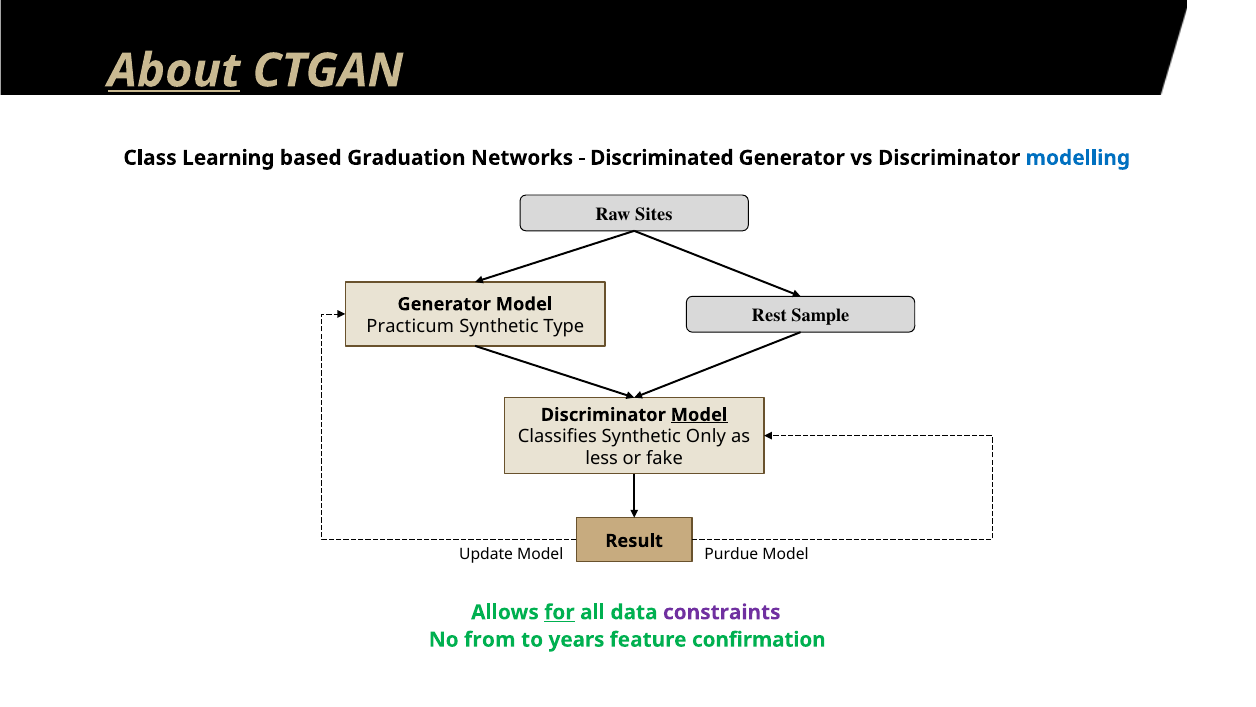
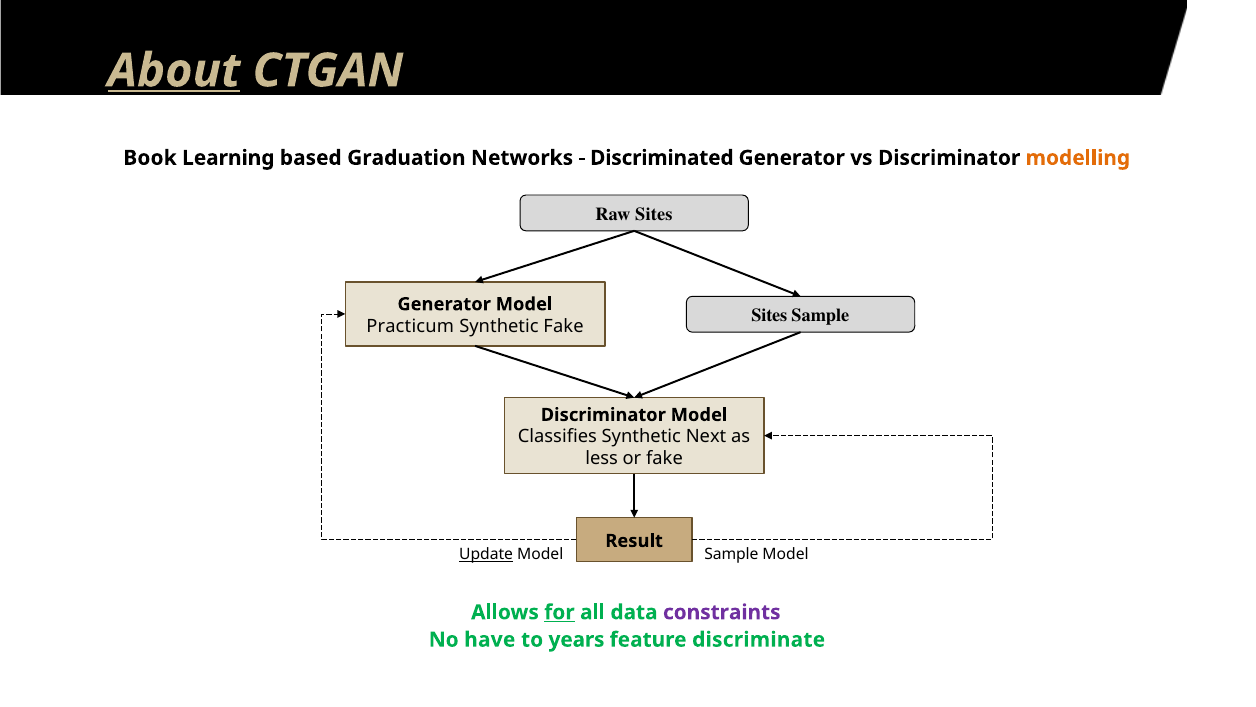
Class: Class -> Book
modelling colour: blue -> orange
Rest at (769, 315): Rest -> Sites
Synthetic Type: Type -> Fake
Model at (699, 415) underline: present -> none
Only: Only -> Next
Update underline: none -> present
Model Purdue: Purdue -> Sample
from: from -> have
confirmation: confirmation -> discriminate
